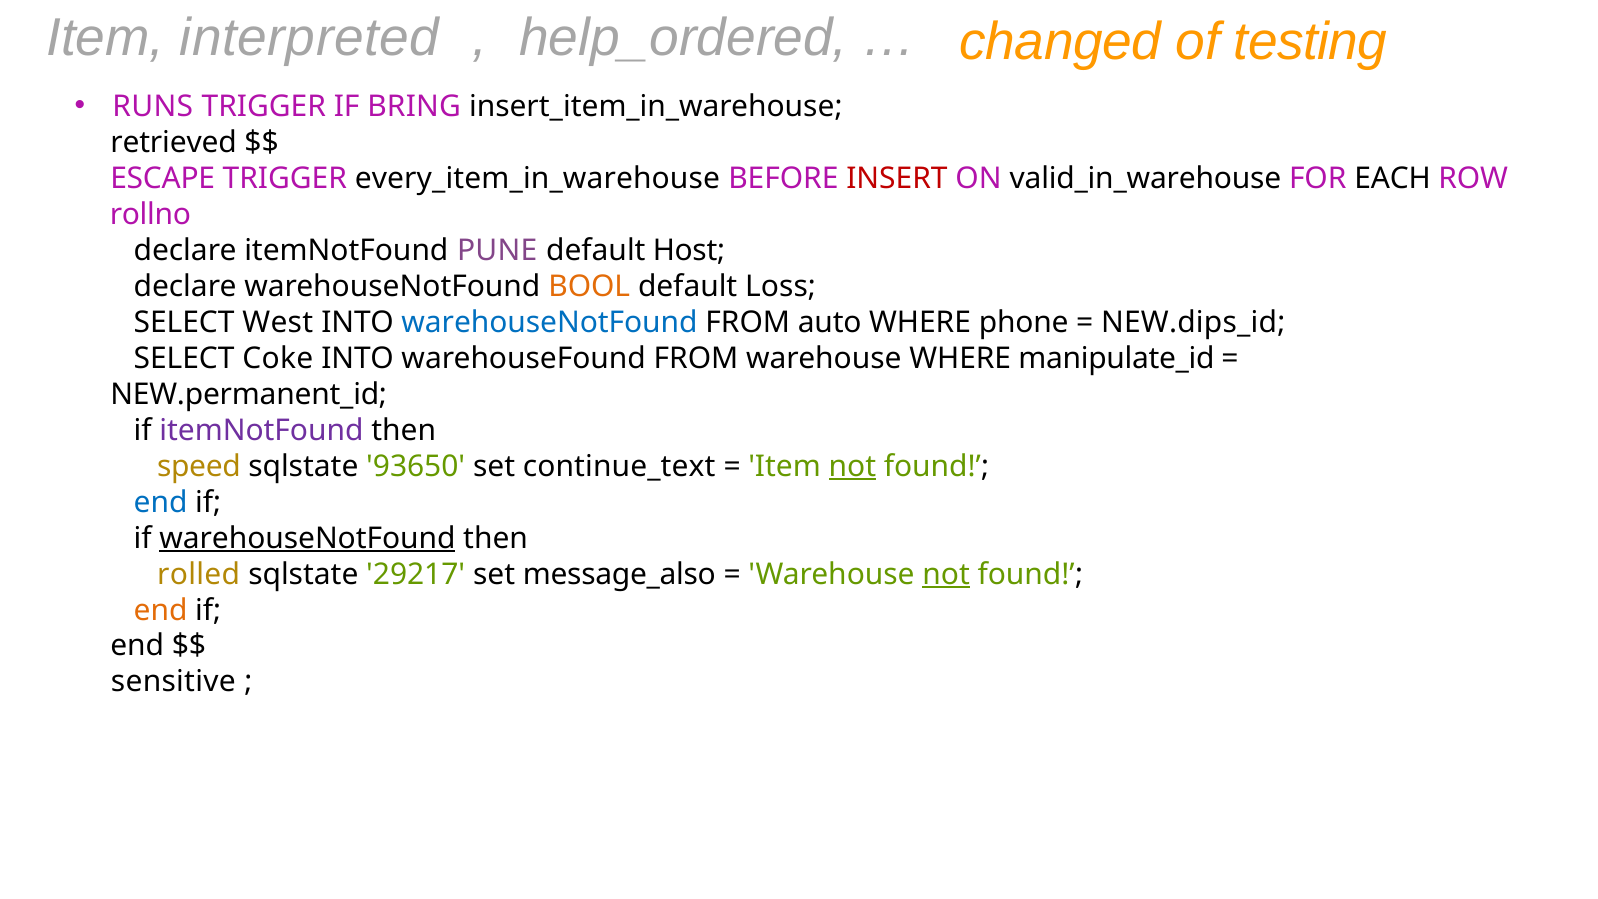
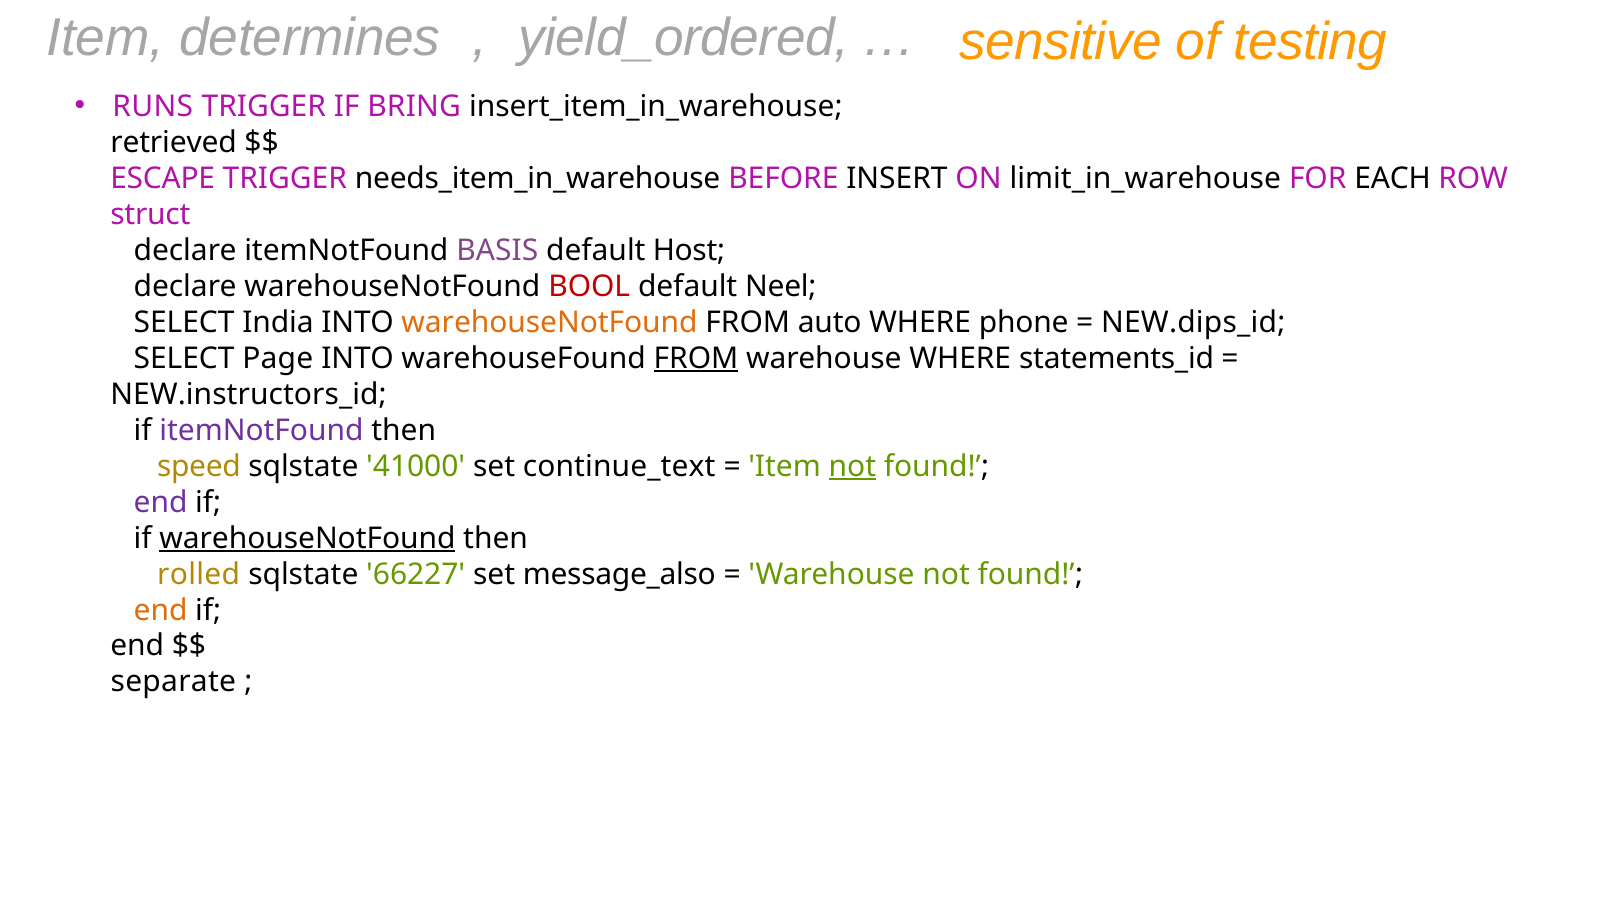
interpreted: interpreted -> determines
help_ordered: help_ordered -> yield_ordered
changed: changed -> sensitive
every_item_in_warehouse: every_item_in_warehouse -> needs_item_in_warehouse
INSERT colour: red -> black
valid_in_warehouse: valid_in_warehouse -> limit_in_warehouse
rollno: rollno -> struct
PUNE: PUNE -> BASIS
BOOL colour: orange -> red
Loss: Loss -> Neel
West: West -> India
warehouseNotFound at (550, 322) colour: blue -> orange
Coke: Coke -> Page
FROM at (696, 358) underline: none -> present
manipulate_id: manipulate_id -> statements_id
NEW.permanent_id: NEW.permanent_id -> NEW.instructors_id
93650: 93650 -> 41000
end at (161, 502) colour: blue -> purple
29217: 29217 -> 66227
not at (946, 574) underline: present -> none
sensitive: sensitive -> separate
